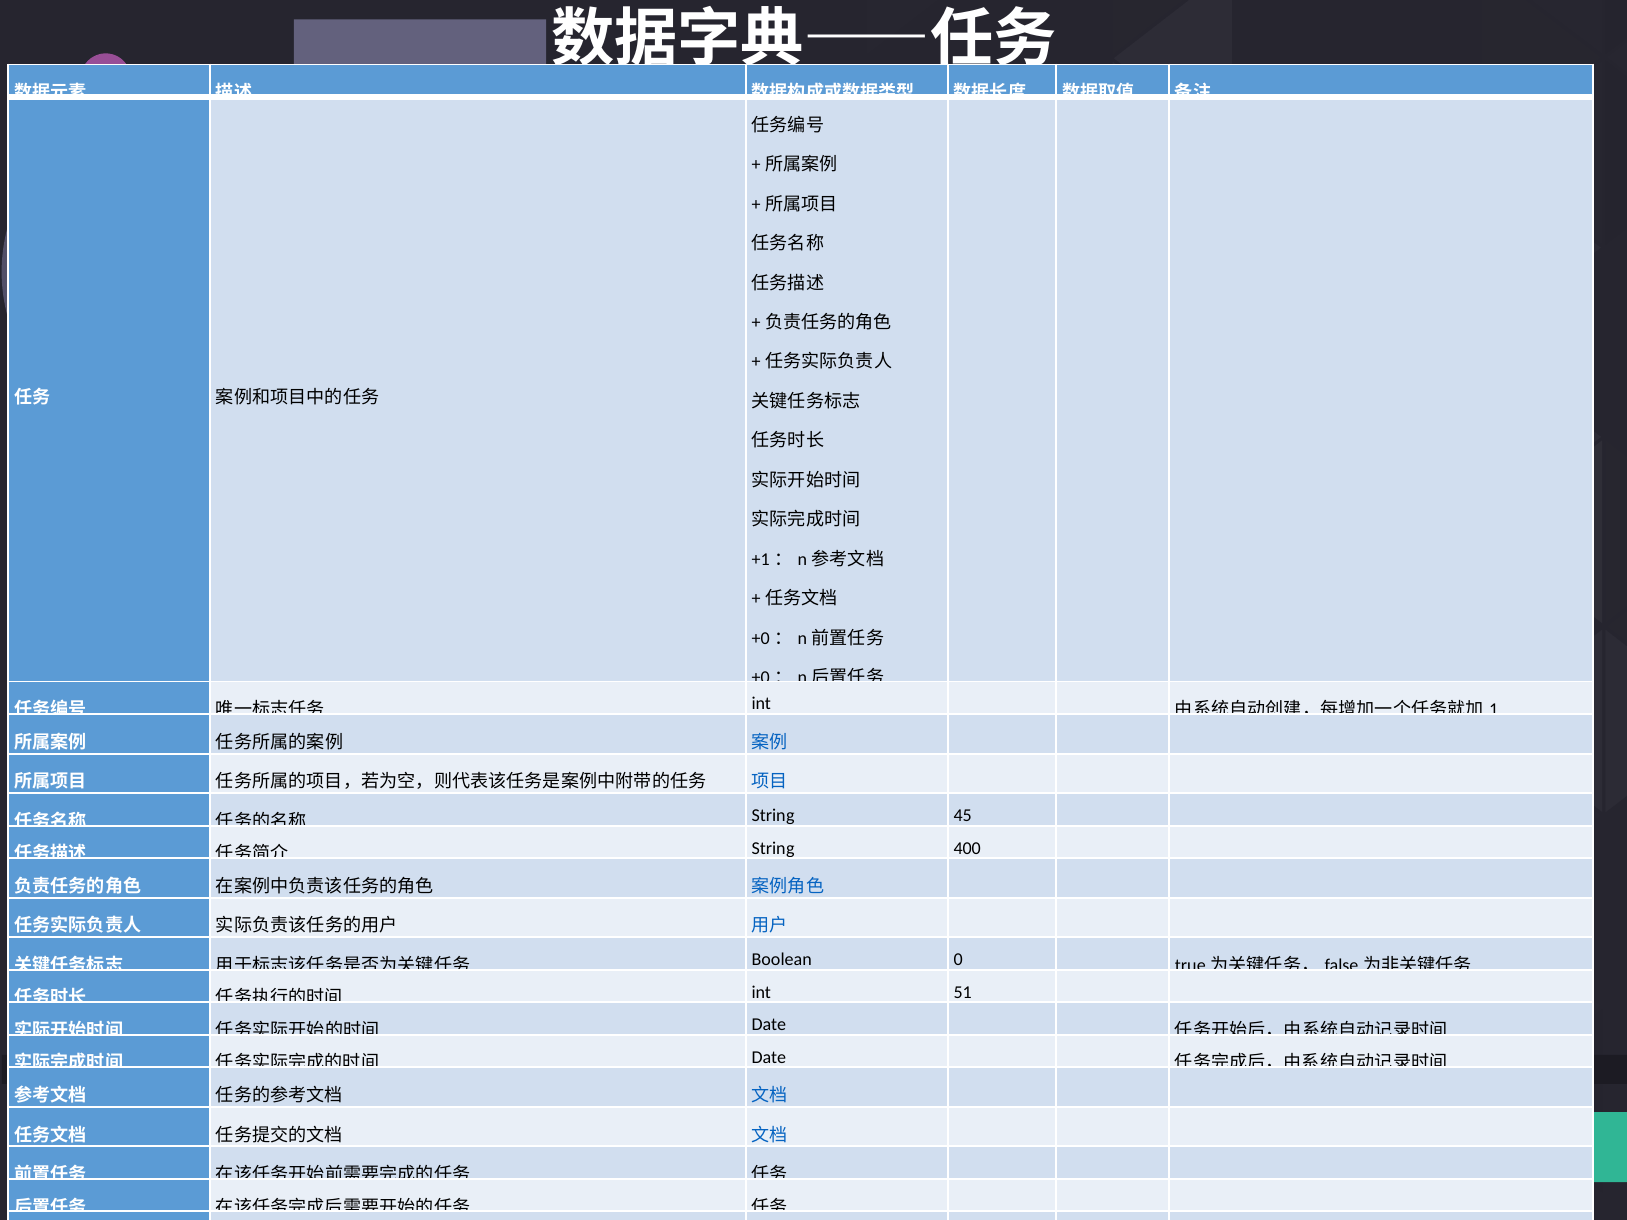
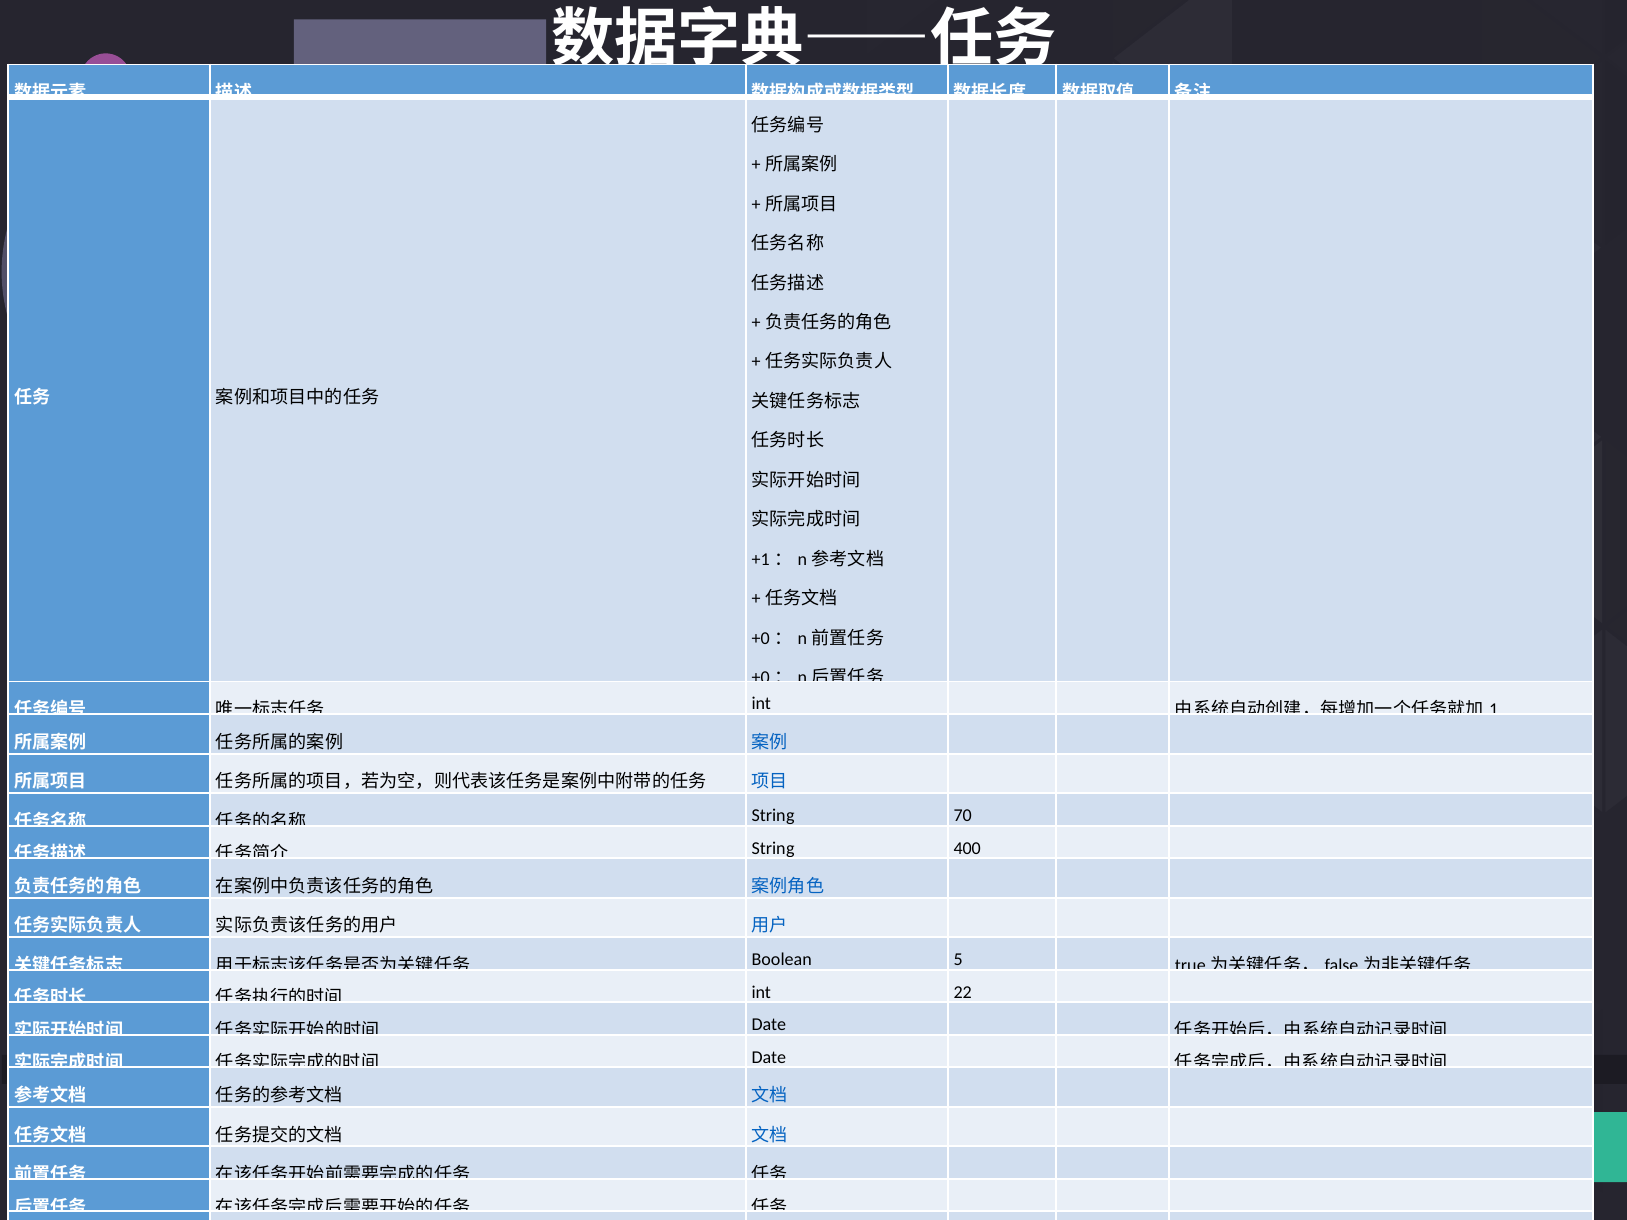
45: 45 -> 70
0: 0 -> 5
51: 51 -> 22
